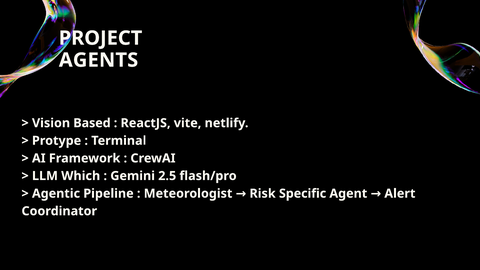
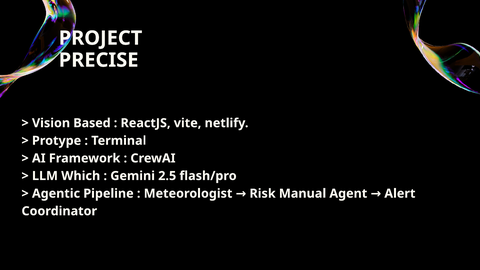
AGENTS: AGENTS -> PRECISE
Specific: Specific -> Manual
